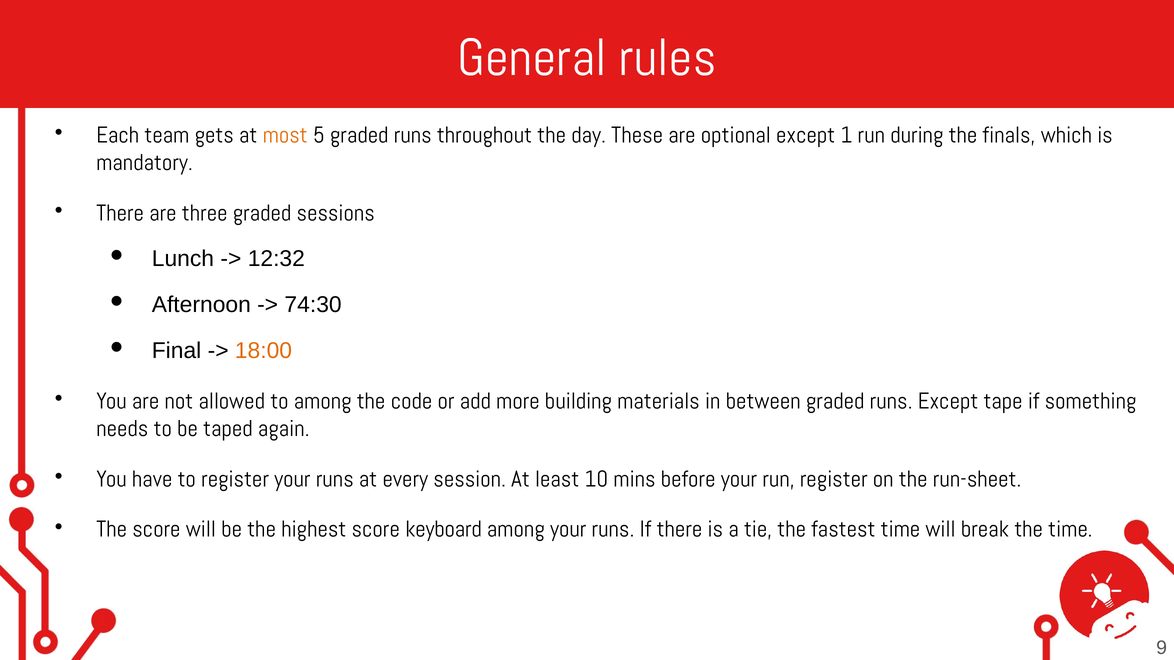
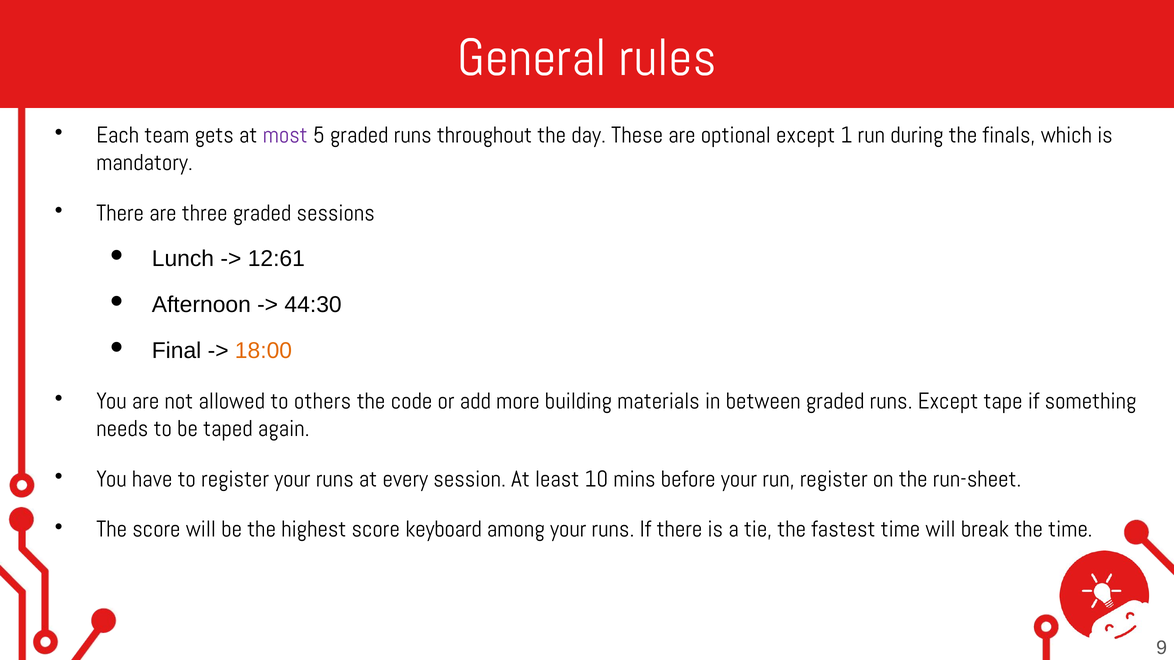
most colour: orange -> purple
12:32: 12:32 -> 12:61
74:30: 74:30 -> 44:30
to among: among -> others
